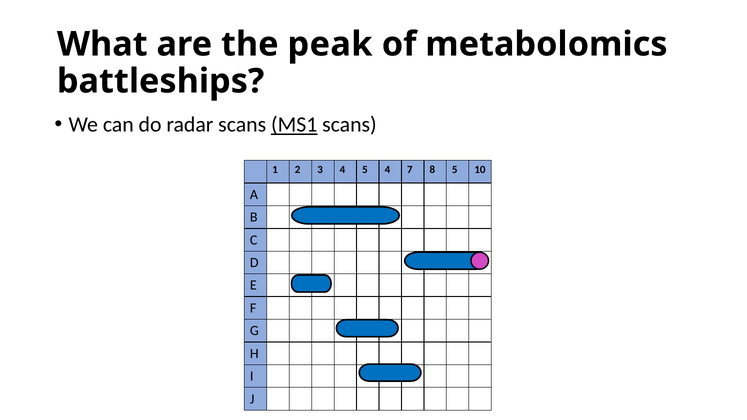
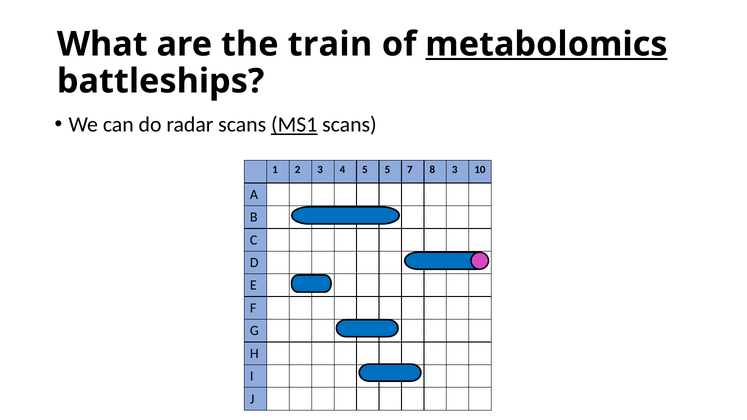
peak: peak -> train
metabolomics underline: none -> present
5 4: 4 -> 5
8 5: 5 -> 3
